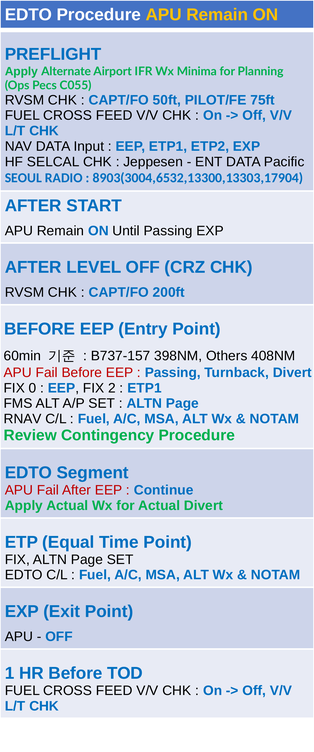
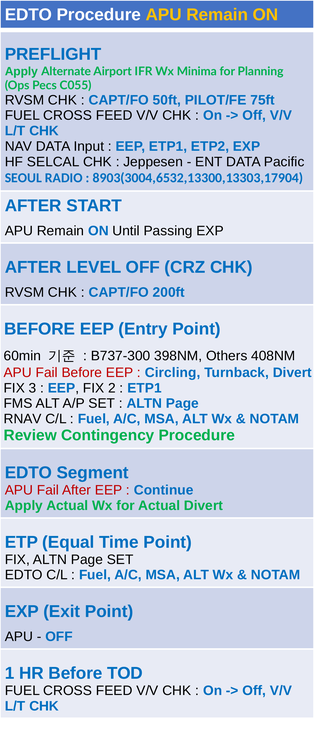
B737-157: B737-157 -> B737-300
Passing at (173, 372): Passing -> Circling
0: 0 -> 3
